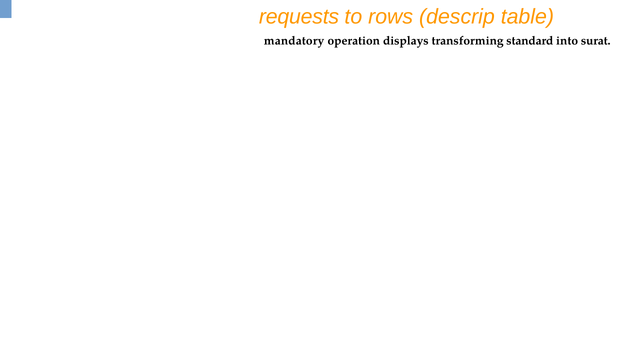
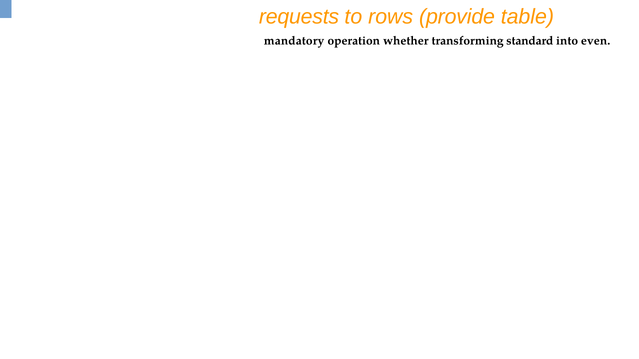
descrip: descrip -> provide
displays: displays -> whether
surat: surat -> even
